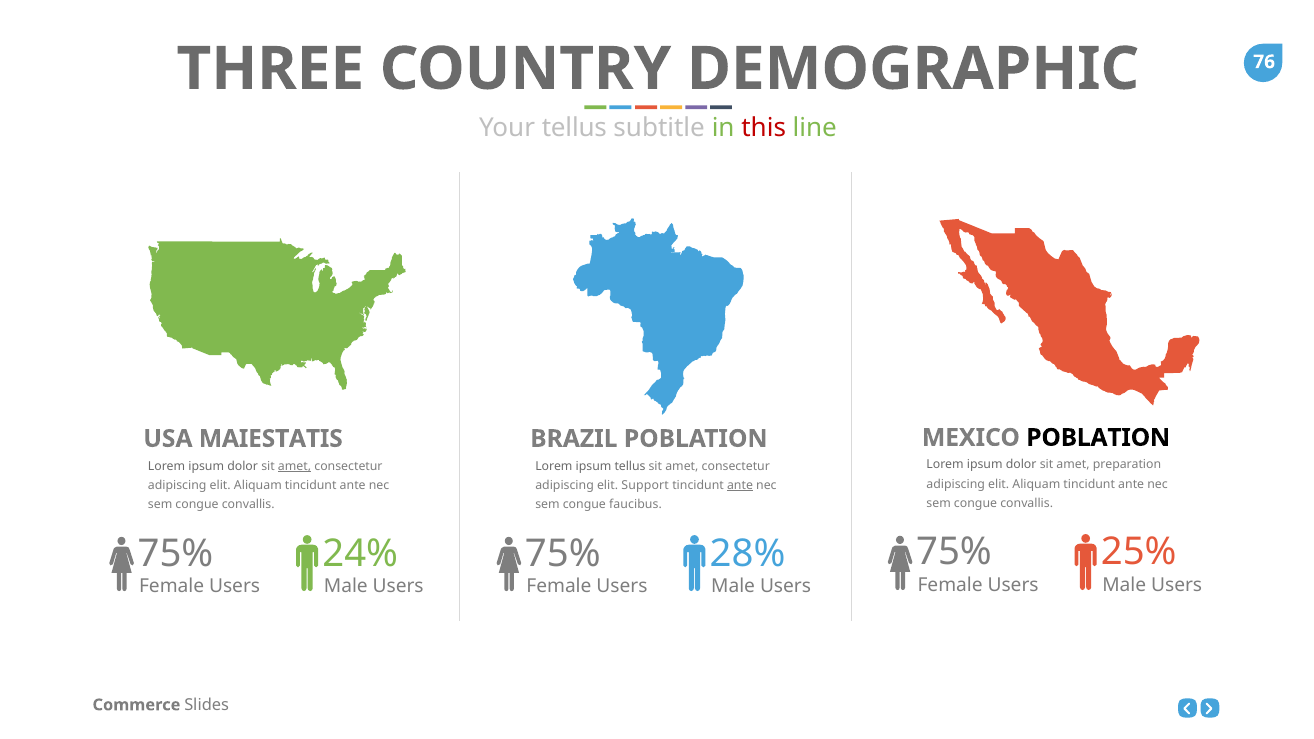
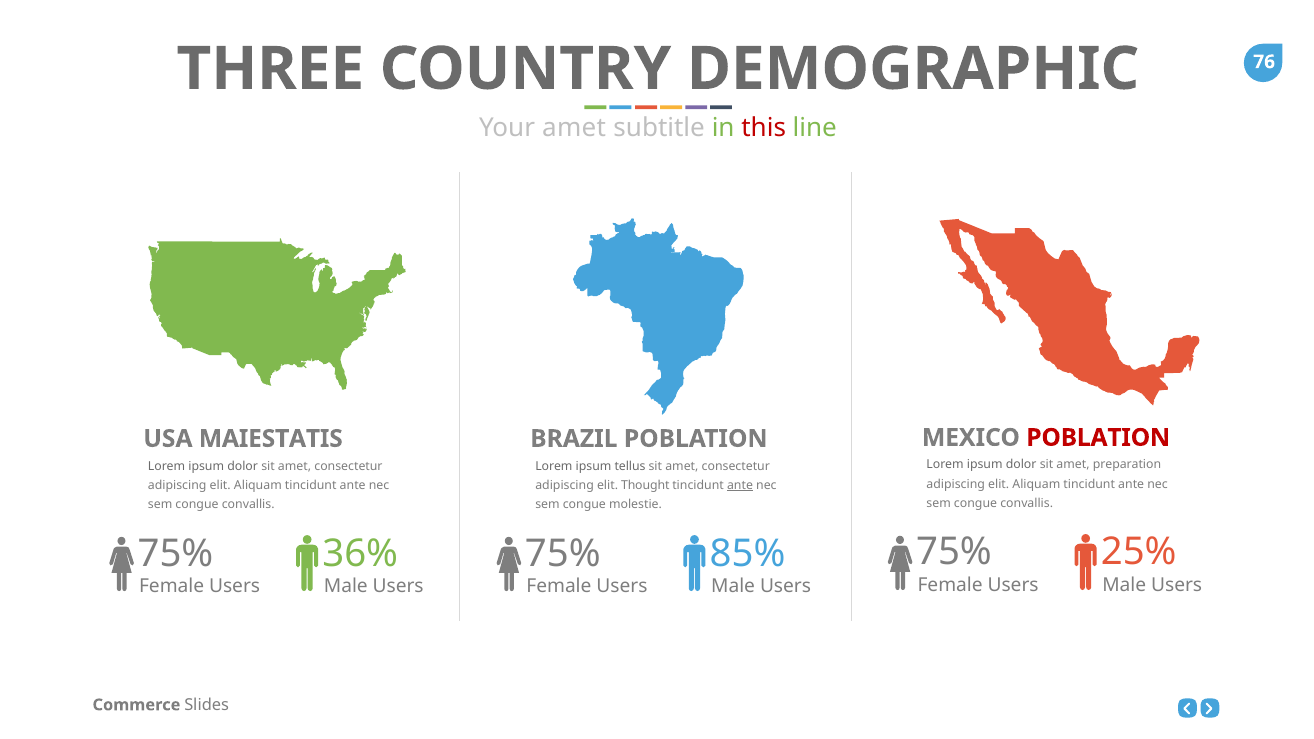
Your tellus: tellus -> amet
POBLATION at (1098, 438) colour: black -> red
amet at (295, 466) underline: present -> none
Support: Support -> Thought
faucibus: faucibus -> molestie
24%: 24% -> 36%
28%: 28% -> 85%
